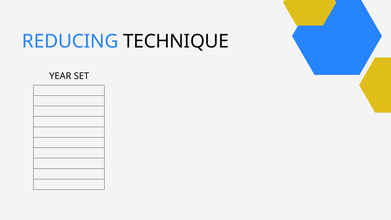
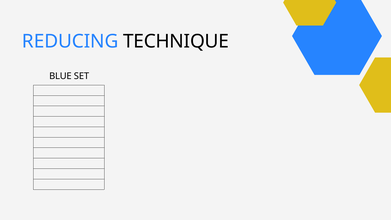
YEAR: YEAR -> BLUE
